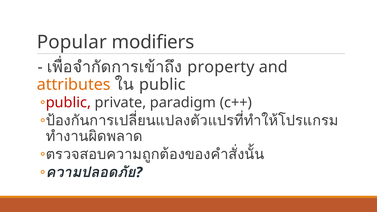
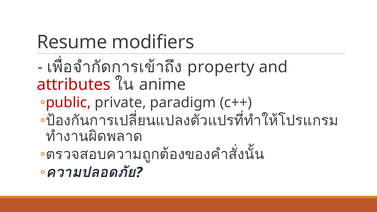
Popular: Popular -> Resume
attributes colour: orange -> red
public at (162, 84): public -> anime
